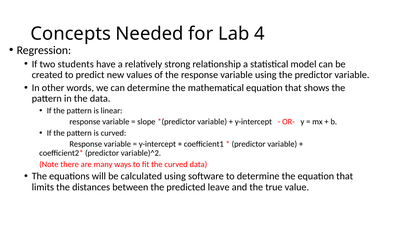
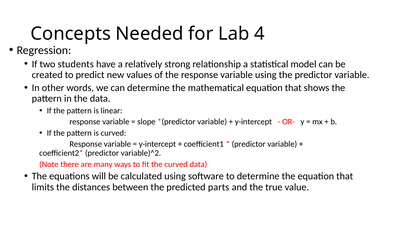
leave: leave -> parts
